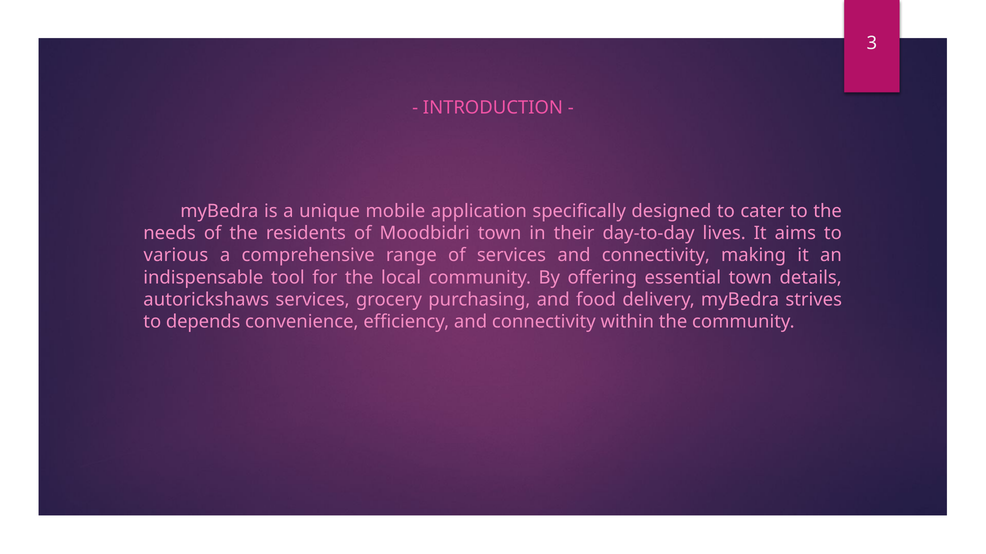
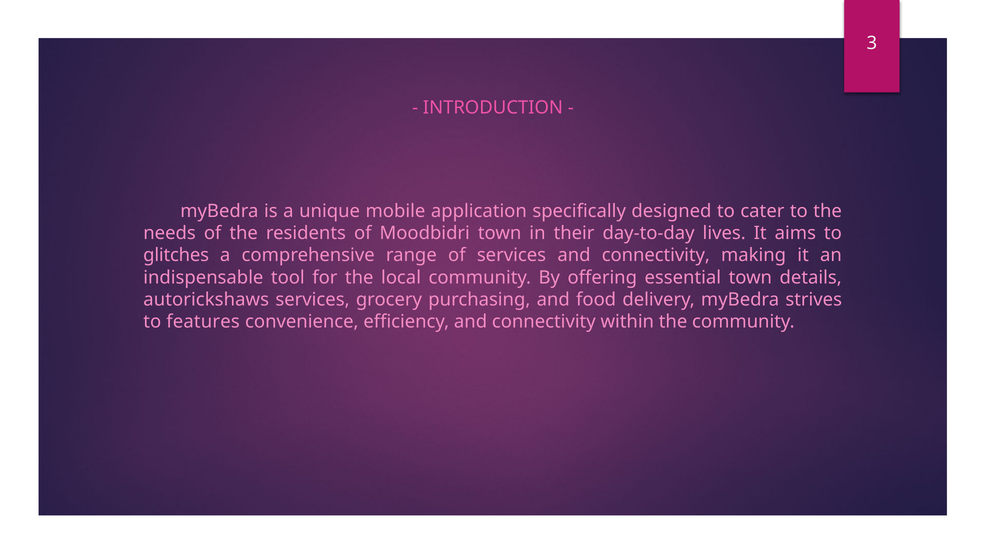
various: various -> glitches
depends: depends -> features
